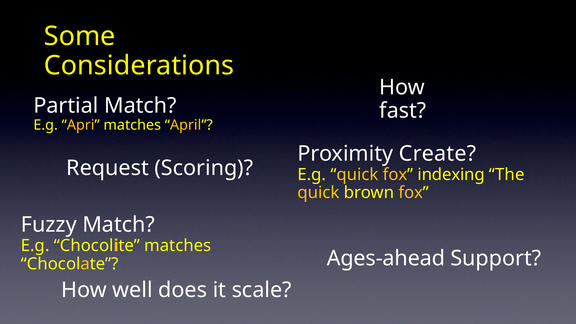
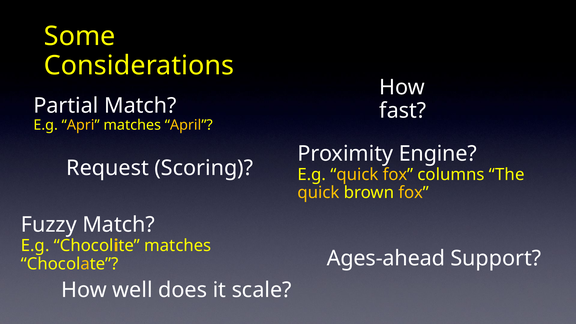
Create: Create -> Engine
indexing: indexing -> columns
